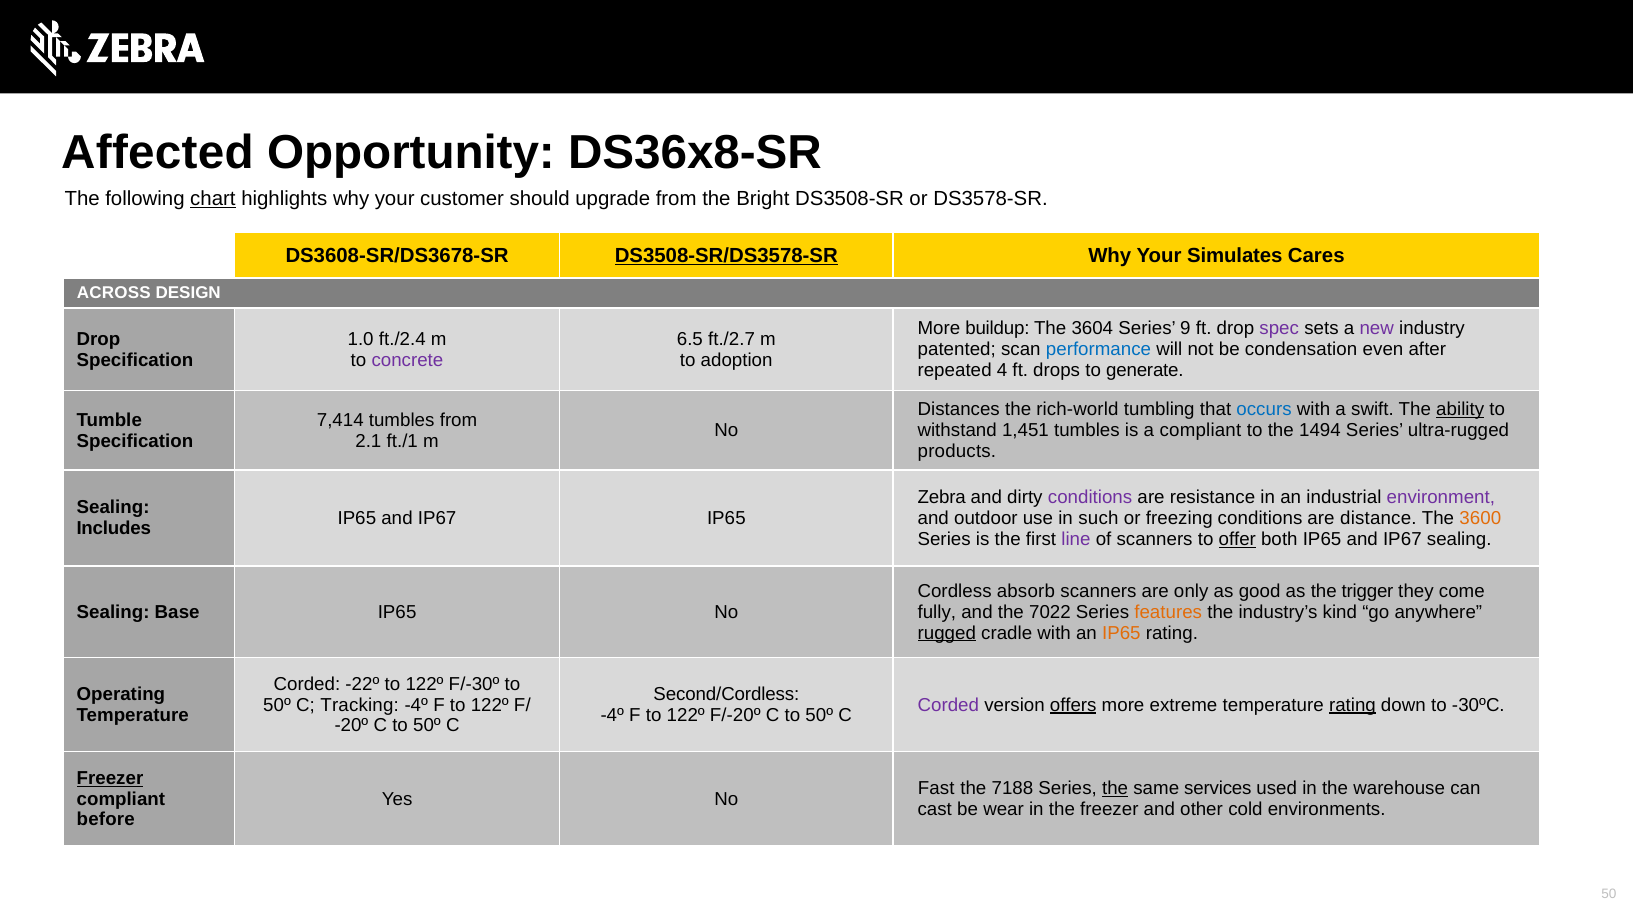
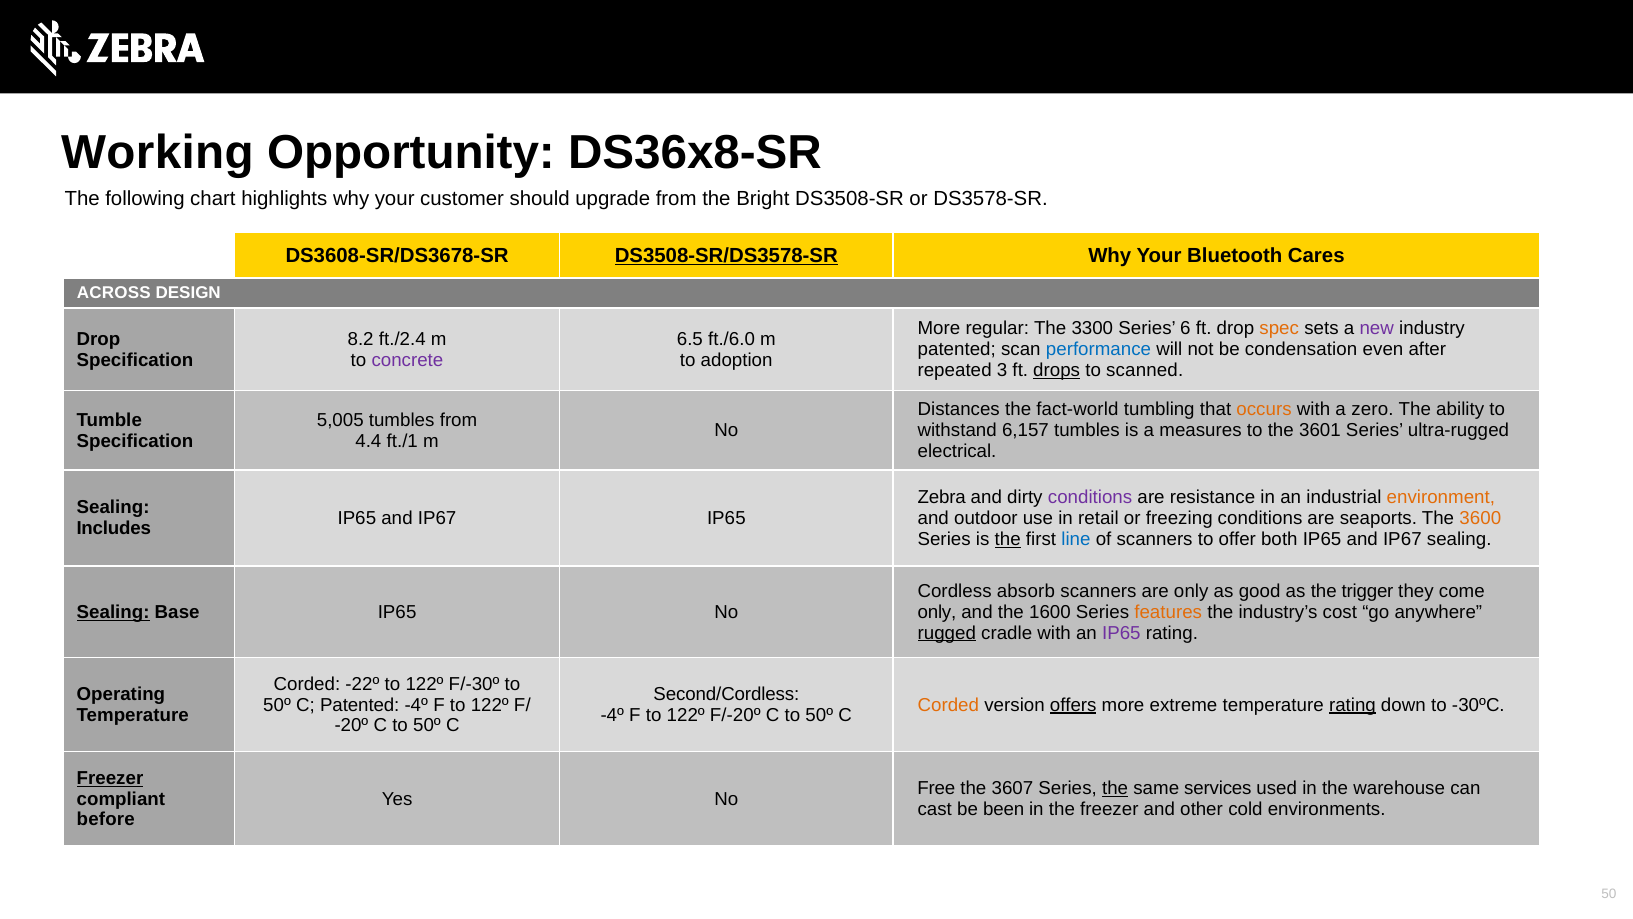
Affected: Affected -> Working
chart underline: present -> none
Simulates: Simulates -> Bluetooth
buildup: buildup -> regular
3604: 3604 -> 3300
9: 9 -> 6
spec colour: purple -> orange
1.0: 1.0 -> 8.2
ft./2.7: ft./2.7 -> ft./6.0
4: 4 -> 3
drops underline: none -> present
generate: generate -> scanned
rich-world: rich-world -> fact-world
occurs colour: blue -> orange
swift: swift -> zero
ability underline: present -> none
7,414: 7,414 -> 5,005
1,451: 1,451 -> 6,157
a compliant: compliant -> measures
1494: 1494 -> 3601
2.1: 2.1 -> 4.4
products: products -> electrical
environment colour: purple -> orange
such: such -> retail
distance: distance -> seaports
the at (1008, 539) underline: none -> present
line colour: purple -> blue
offer underline: present -> none
Sealing at (113, 612) underline: none -> present
fully at (937, 612): fully -> only
7022: 7022 -> 1600
kind: kind -> cost
IP65 at (1121, 633) colour: orange -> purple
C Tracking: Tracking -> Patented
Corded at (948, 705) colour: purple -> orange
Fast: Fast -> Free
7188: 7188 -> 3607
wear: wear -> been
